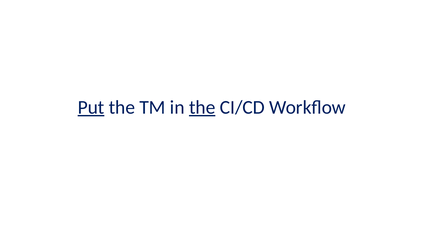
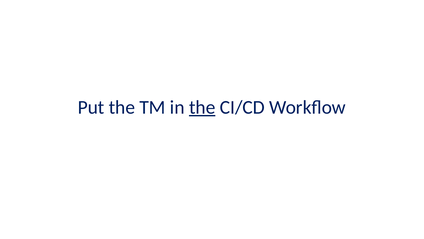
Put underline: present -> none
